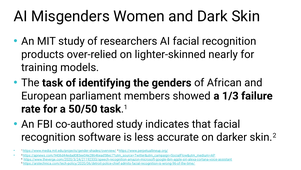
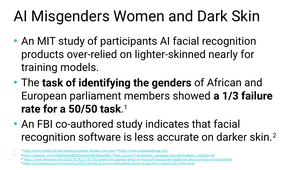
researchers: researchers -> participants
